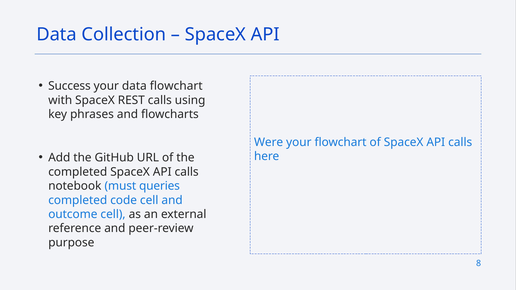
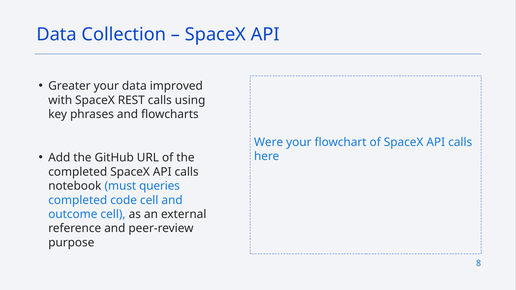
Success: Success -> Greater
data flowchart: flowchart -> improved
